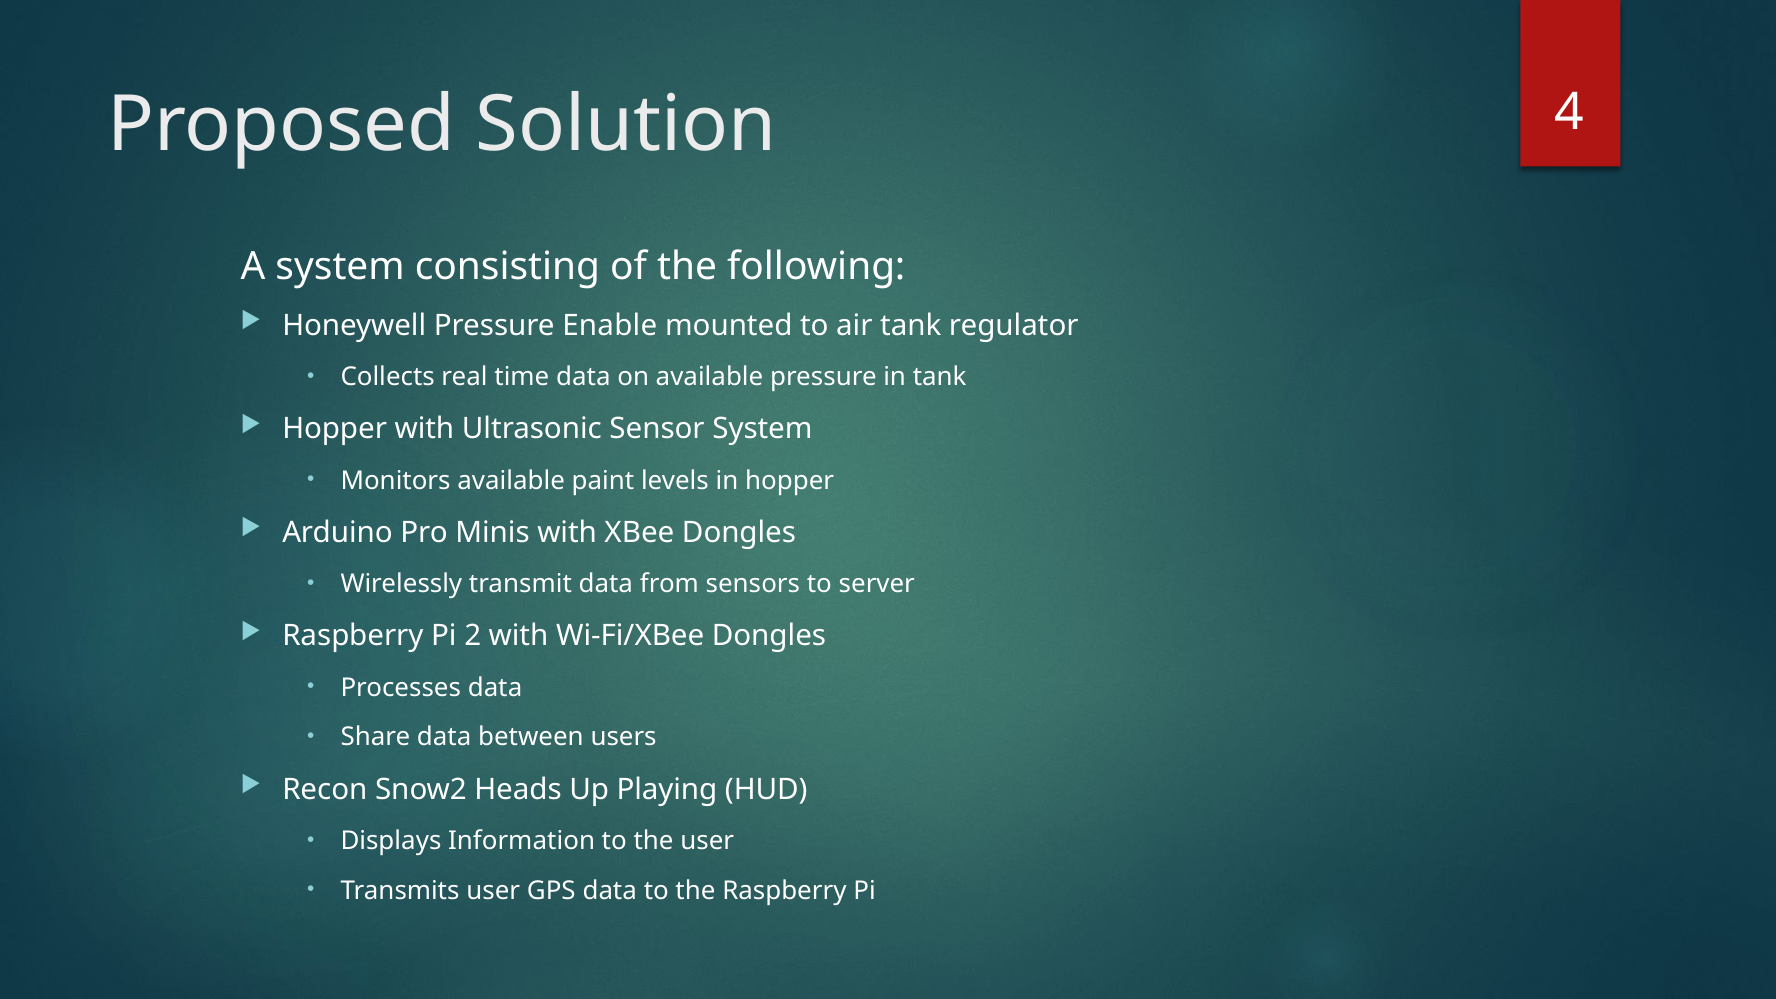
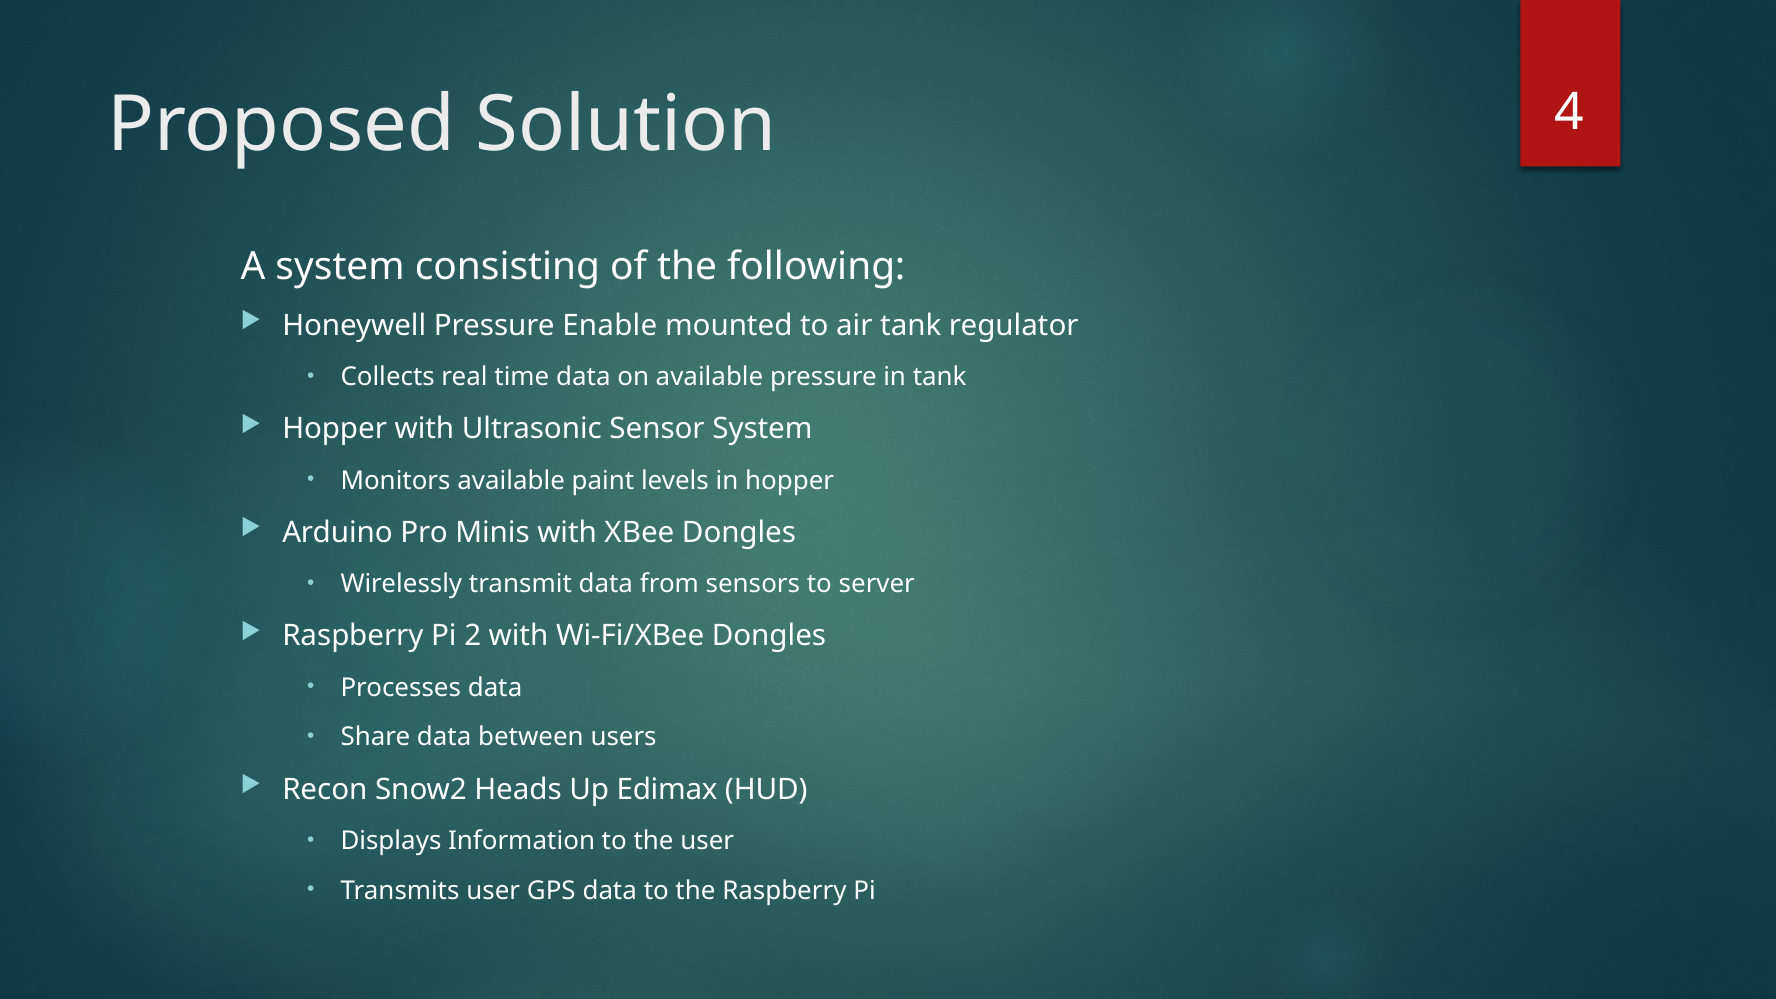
Playing: Playing -> Edimax
